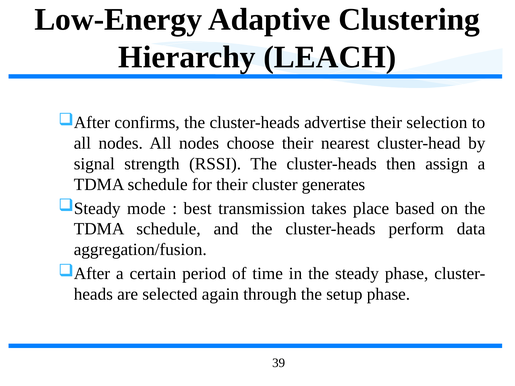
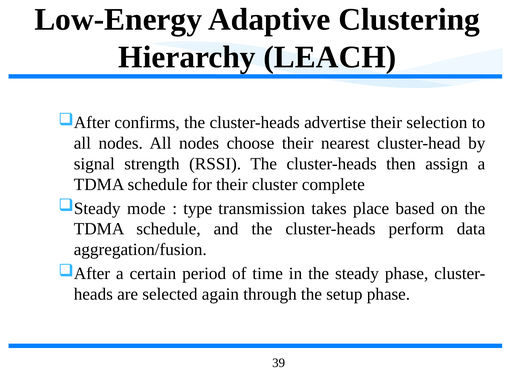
generates: generates -> complete
best: best -> type
